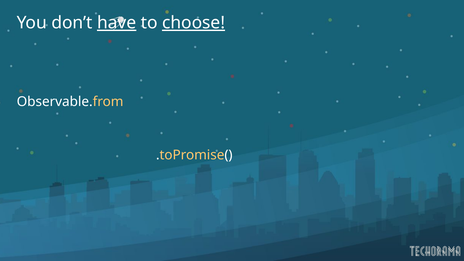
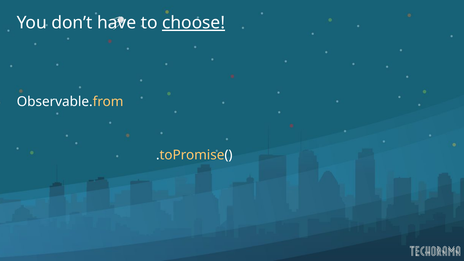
have underline: present -> none
